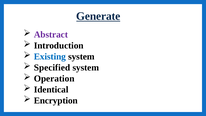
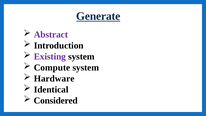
Existing colour: blue -> purple
Specified: Specified -> Compute
Operation: Operation -> Hardware
Encryption: Encryption -> Considered
